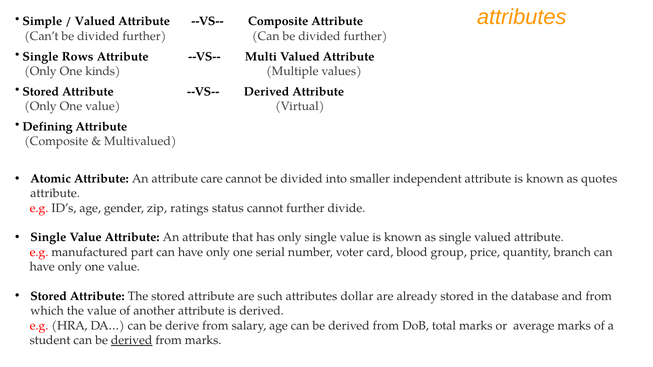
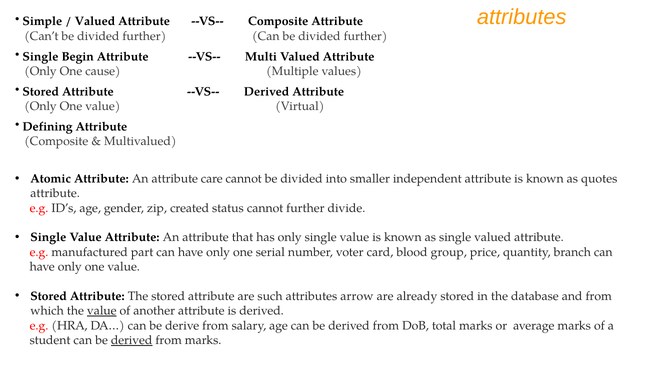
Rows: Rows -> Begin
kinds: kinds -> cause
ratings: ratings -> created
dollar: dollar -> arrow
value at (102, 311) underline: none -> present
